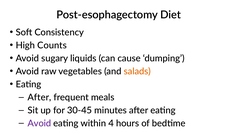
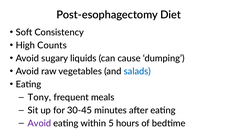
salads colour: orange -> blue
After at (39, 97): After -> Tony
4: 4 -> 5
